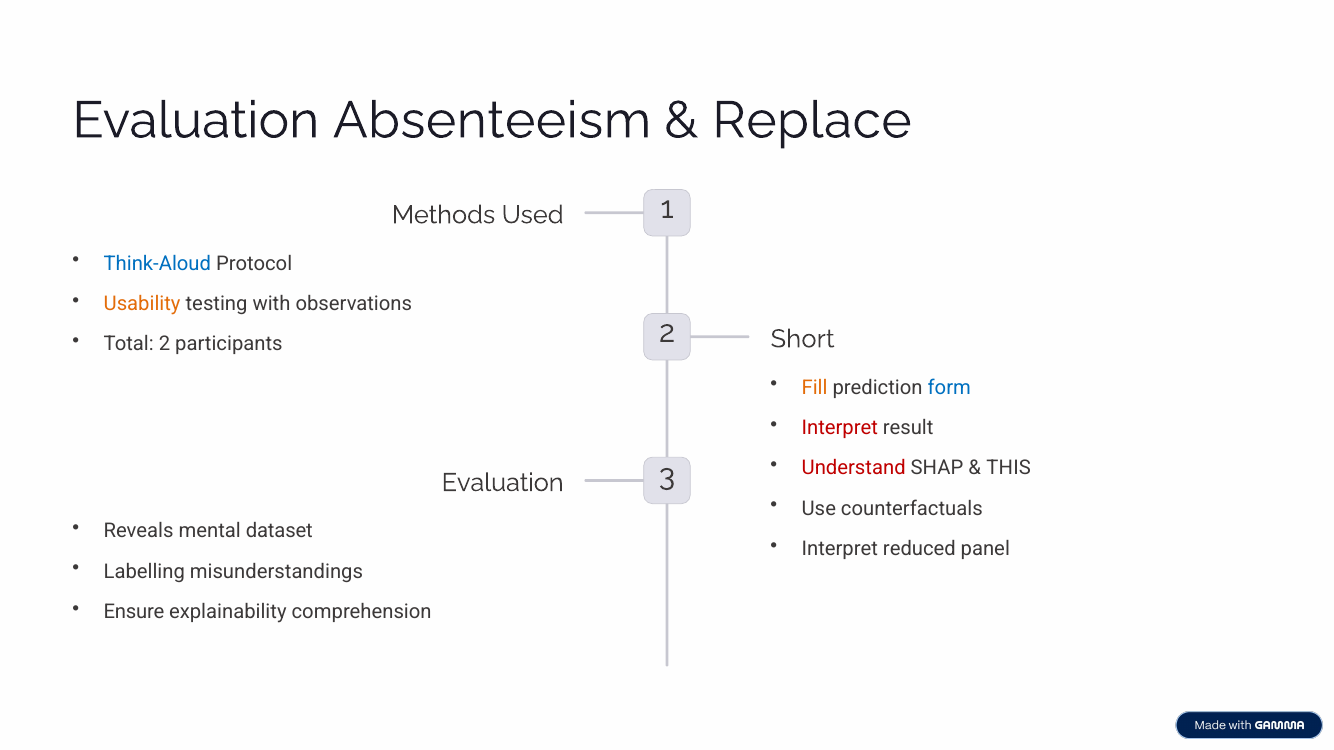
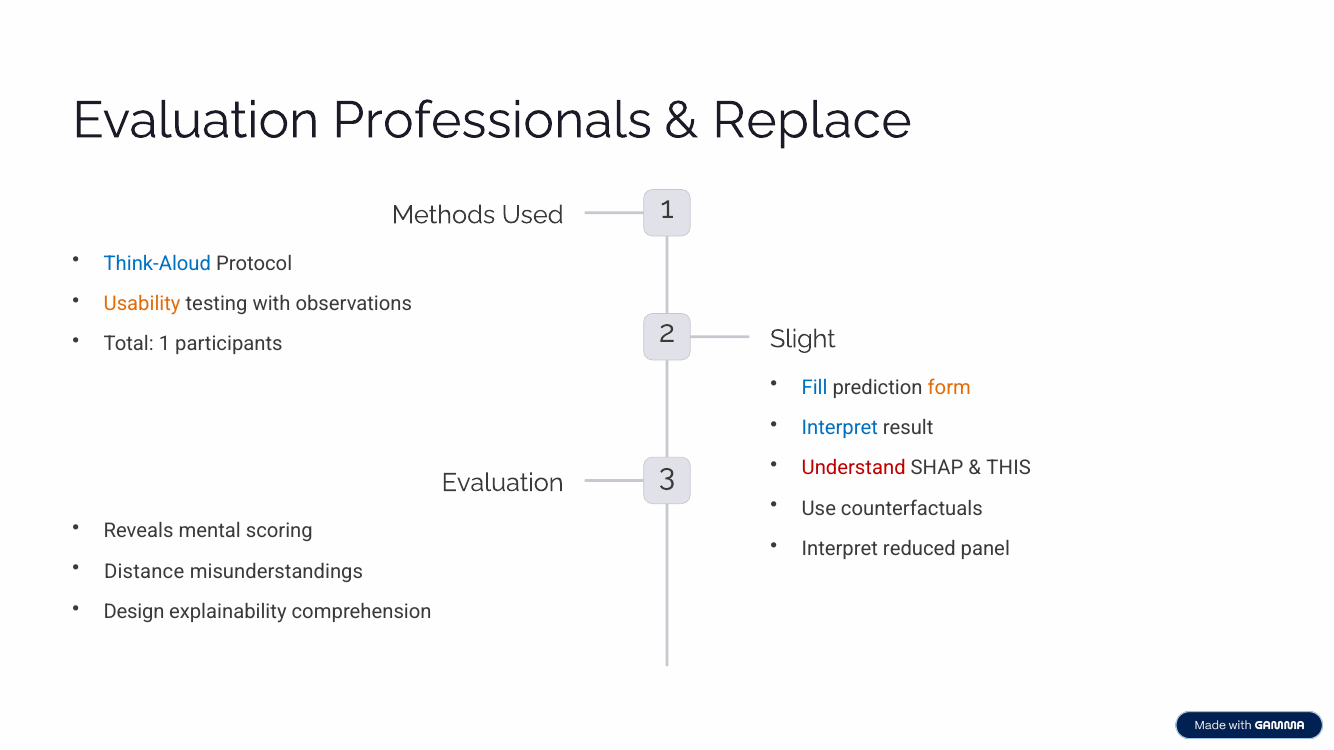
Absenteeism: Absenteeism -> Professionals
Total 2: 2 -> 1
Short: Short -> Slight
Fill colour: orange -> blue
form colour: blue -> orange
Interpret at (840, 428) colour: red -> blue
dataset: dataset -> scoring
Labelling: Labelling -> Distance
Ensure: Ensure -> Design
